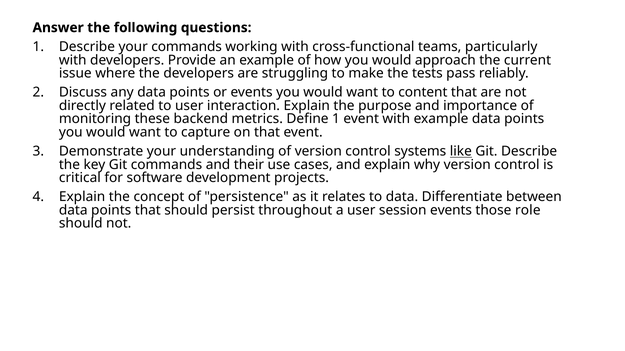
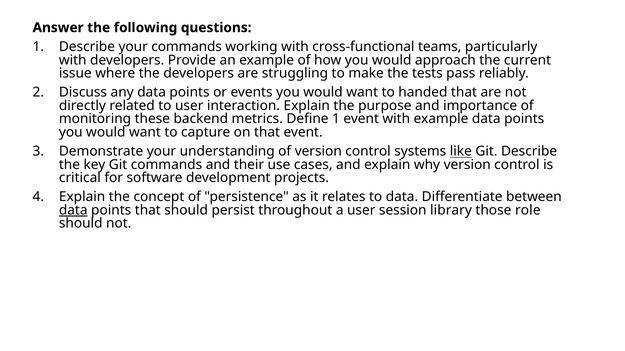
content: content -> handed
data at (73, 211) underline: none -> present
session events: events -> library
